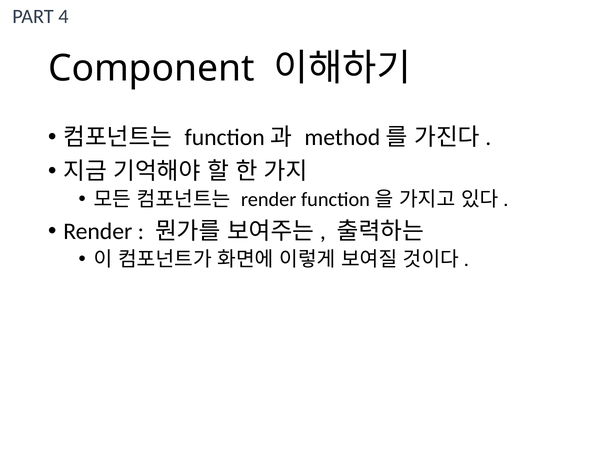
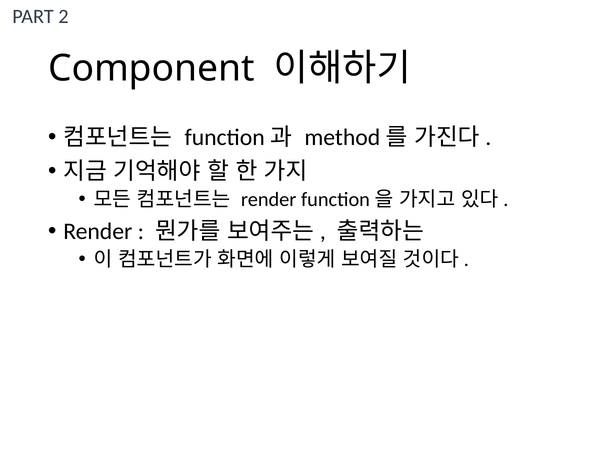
4: 4 -> 2
